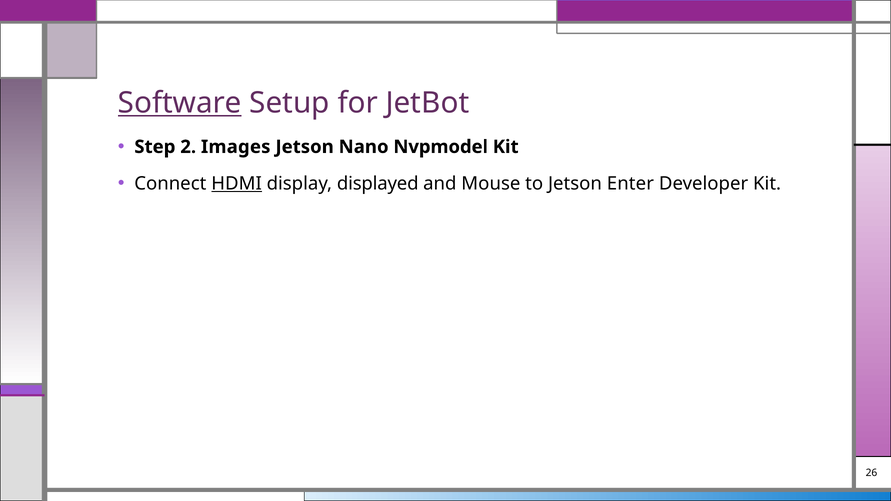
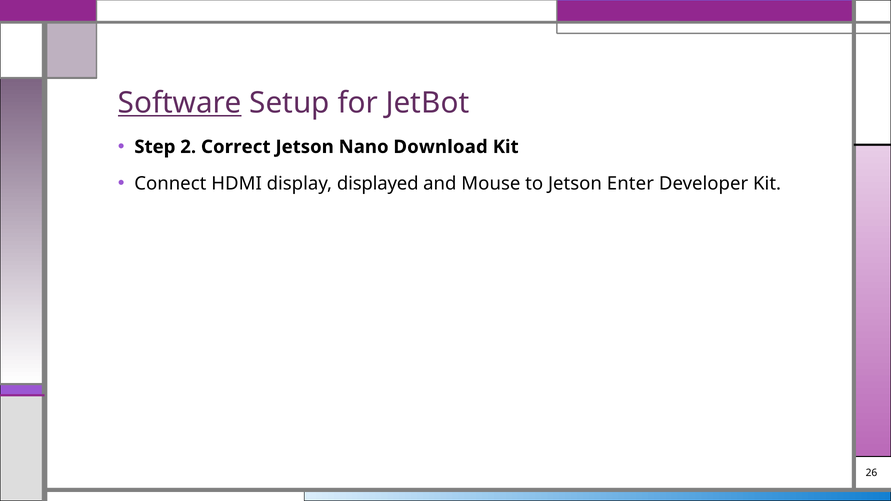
Images: Images -> Correct
Nvpmodel: Nvpmodel -> Download
HDMI underline: present -> none
